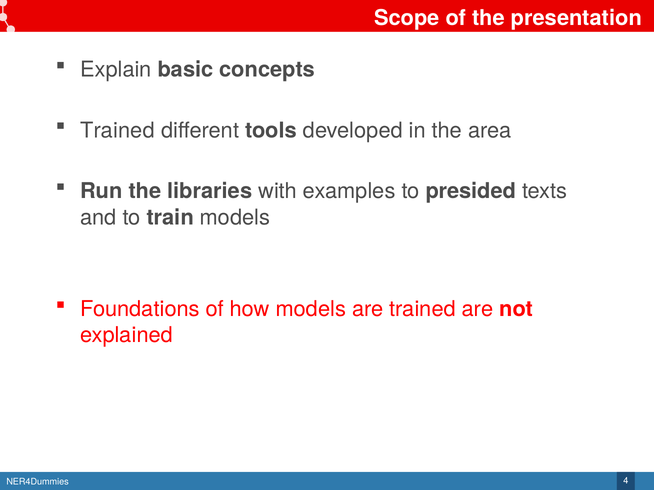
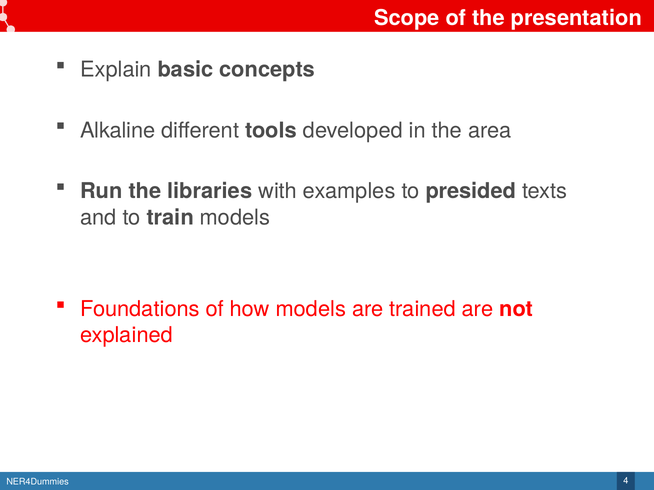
Trained at (117, 130): Trained -> Alkaline
